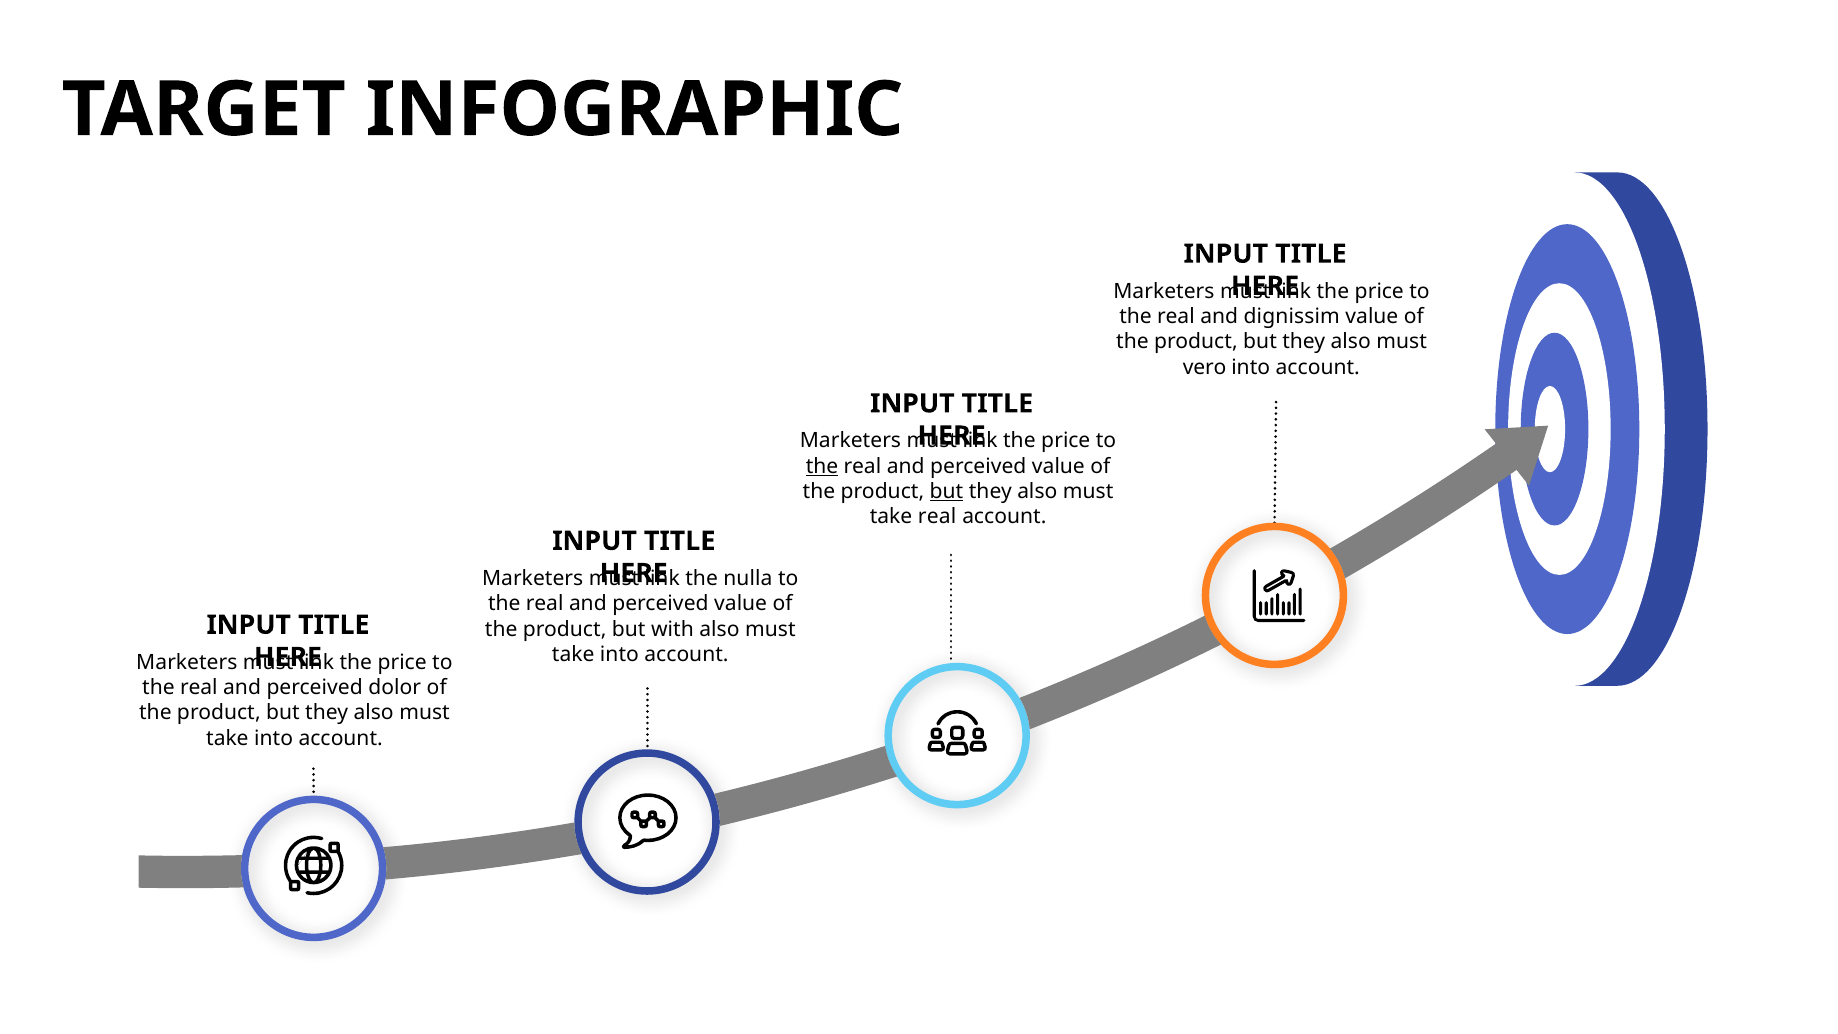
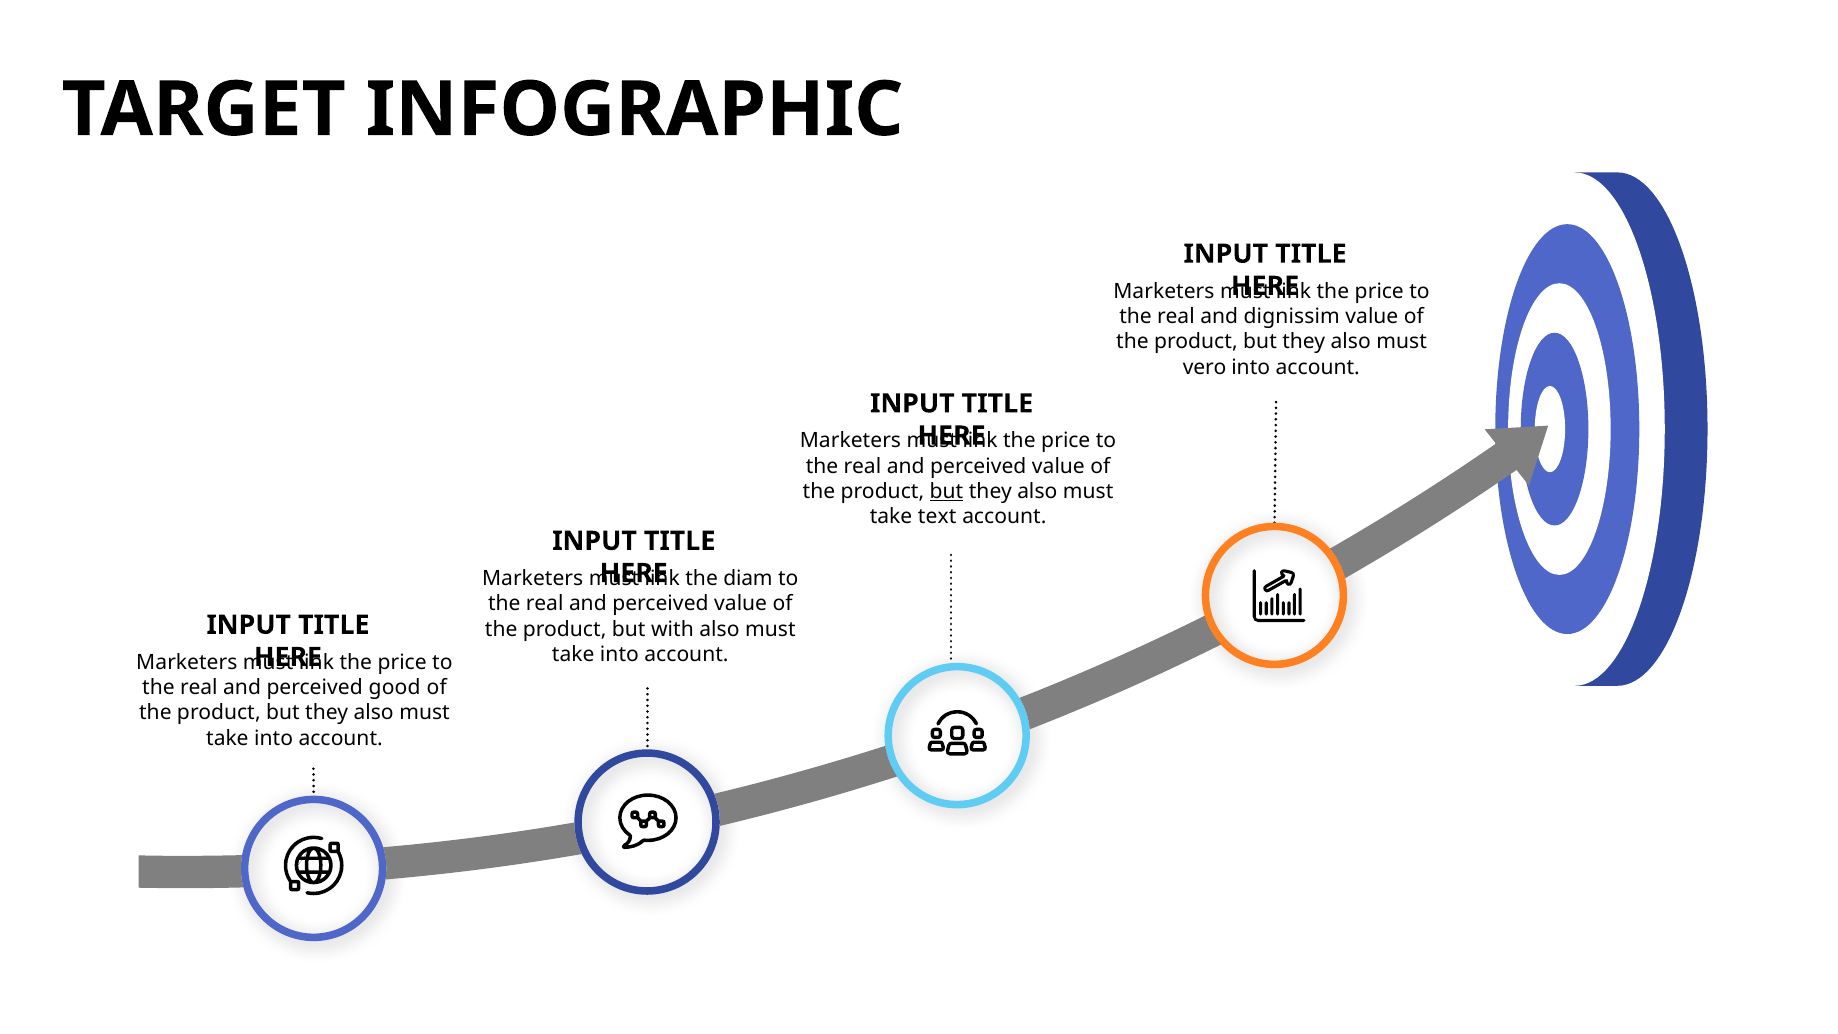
the at (822, 466) underline: present -> none
take real: real -> text
nulla: nulla -> diam
dolor: dolor -> good
